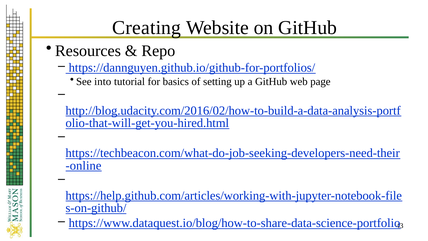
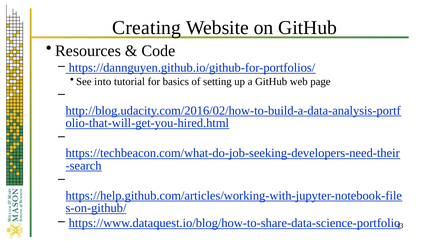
Repo: Repo -> Code
online: online -> search
